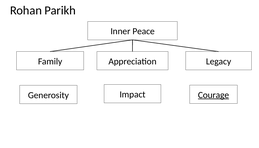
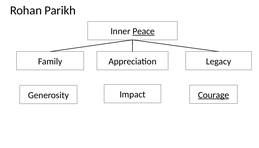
Peace underline: none -> present
